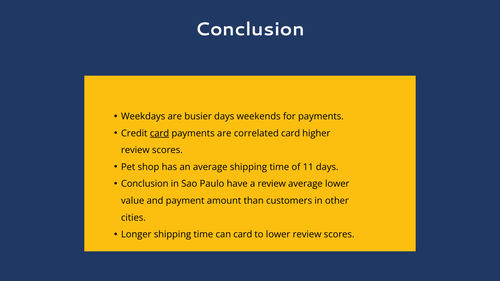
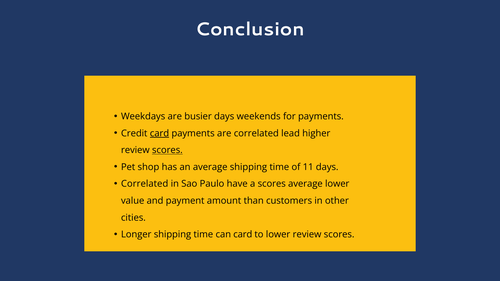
correlated card: card -> lead
scores at (167, 150) underline: none -> present
Conclusion at (145, 184): Conclusion -> Correlated
a review: review -> scores
